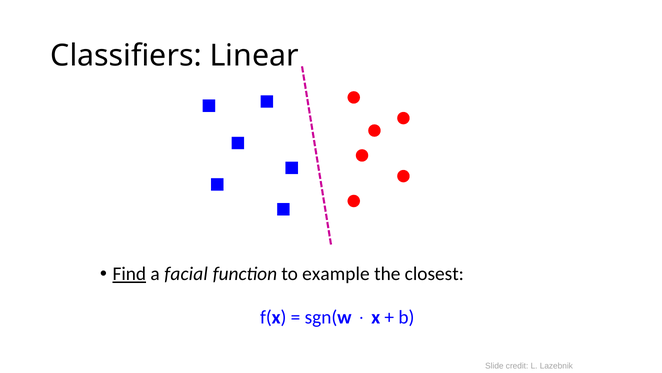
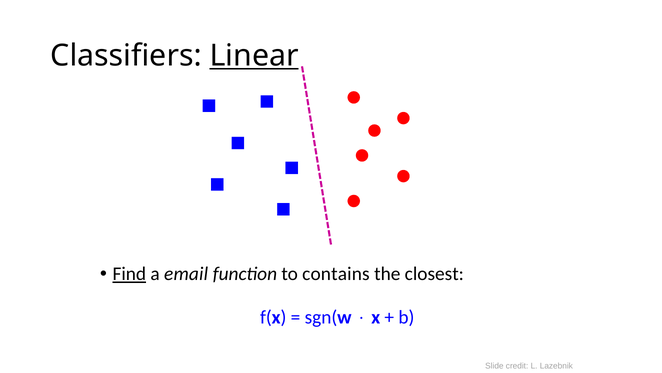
Linear underline: none -> present
facial: facial -> email
example: example -> contains
